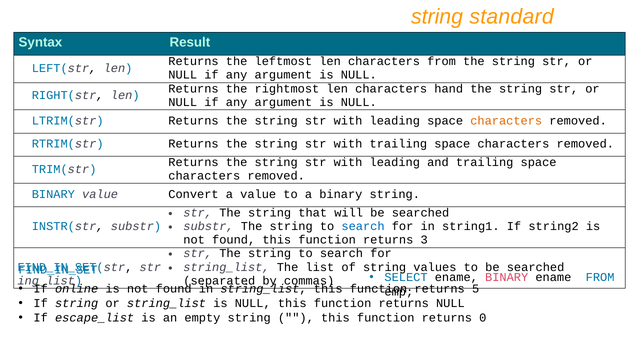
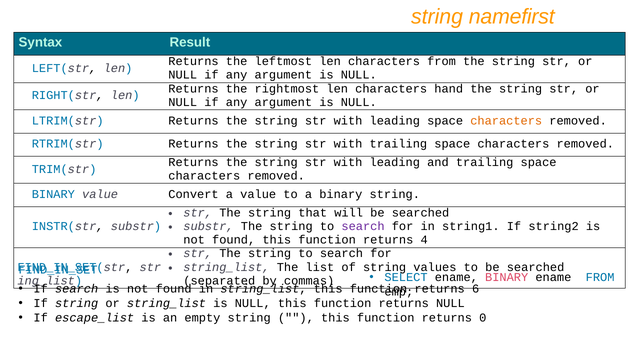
standard: standard -> namefirst
search at (363, 226) colour: blue -> purple
3: 3 -> 4
If online: online -> search
5: 5 -> 6
